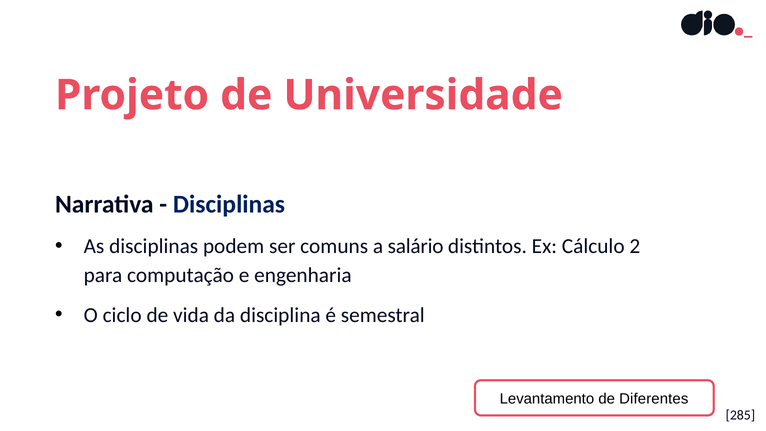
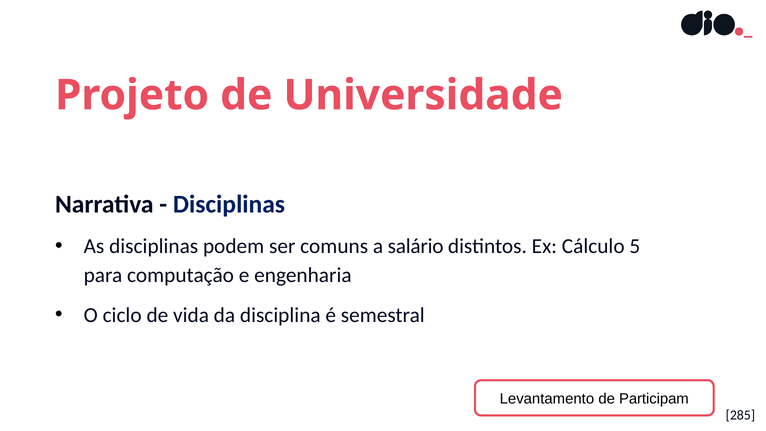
2: 2 -> 5
Diferentes: Diferentes -> Participam
